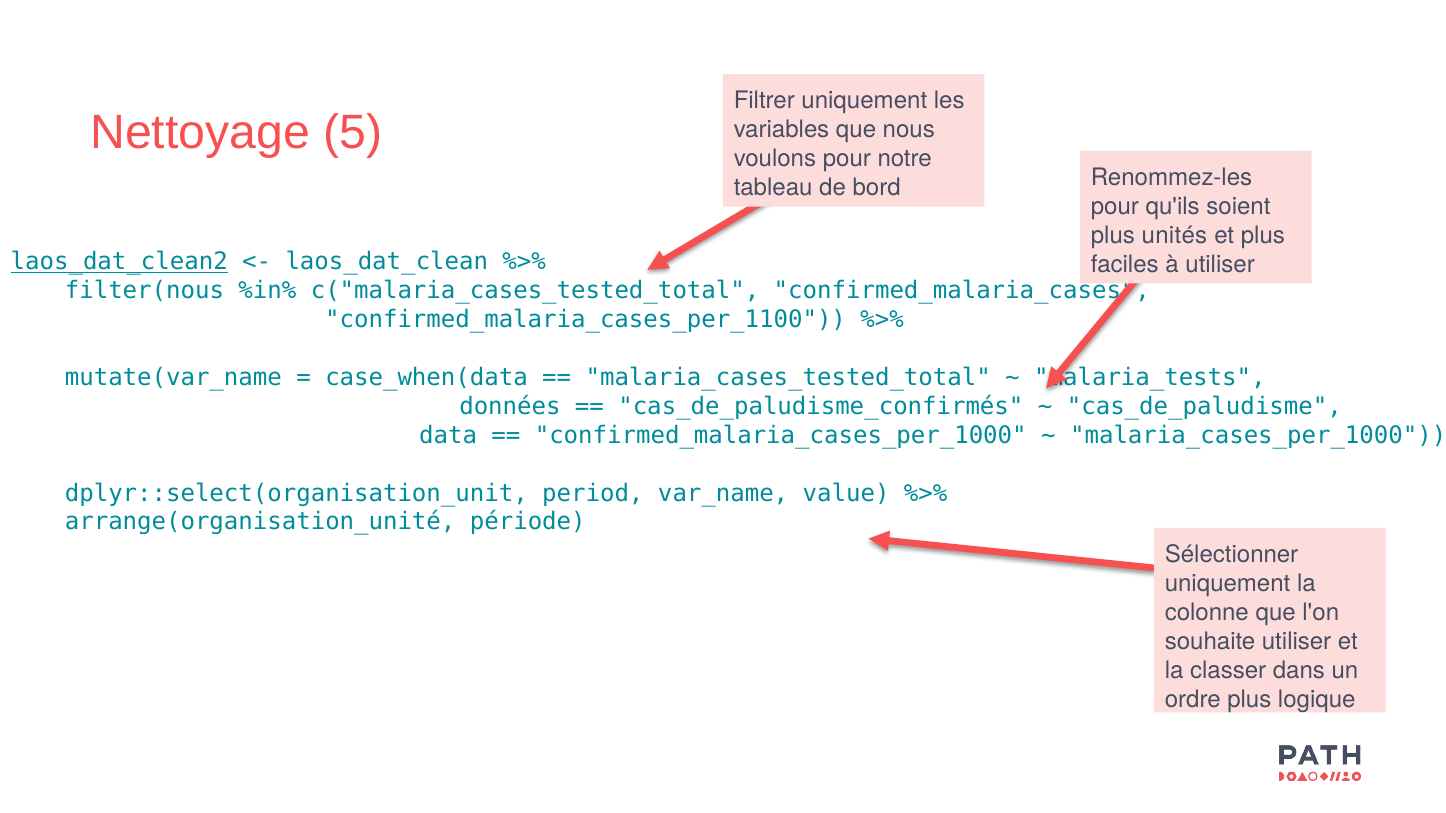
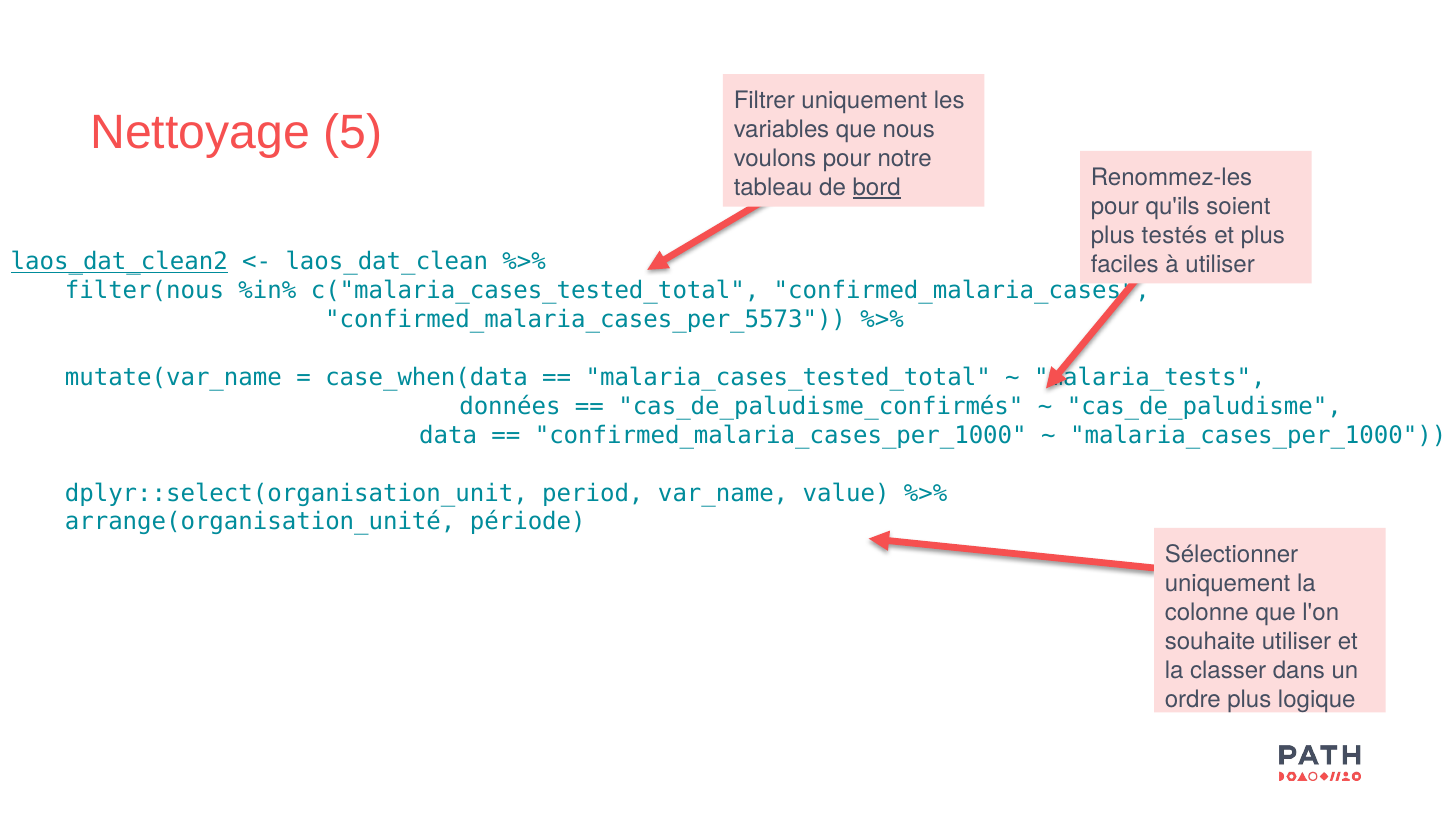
bord underline: none -> present
unités: unités -> testés
confirmed_malaria_cases_per_1100: confirmed_malaria_cases_per_1100 -> confirmed_malaria_cases_per_5573
